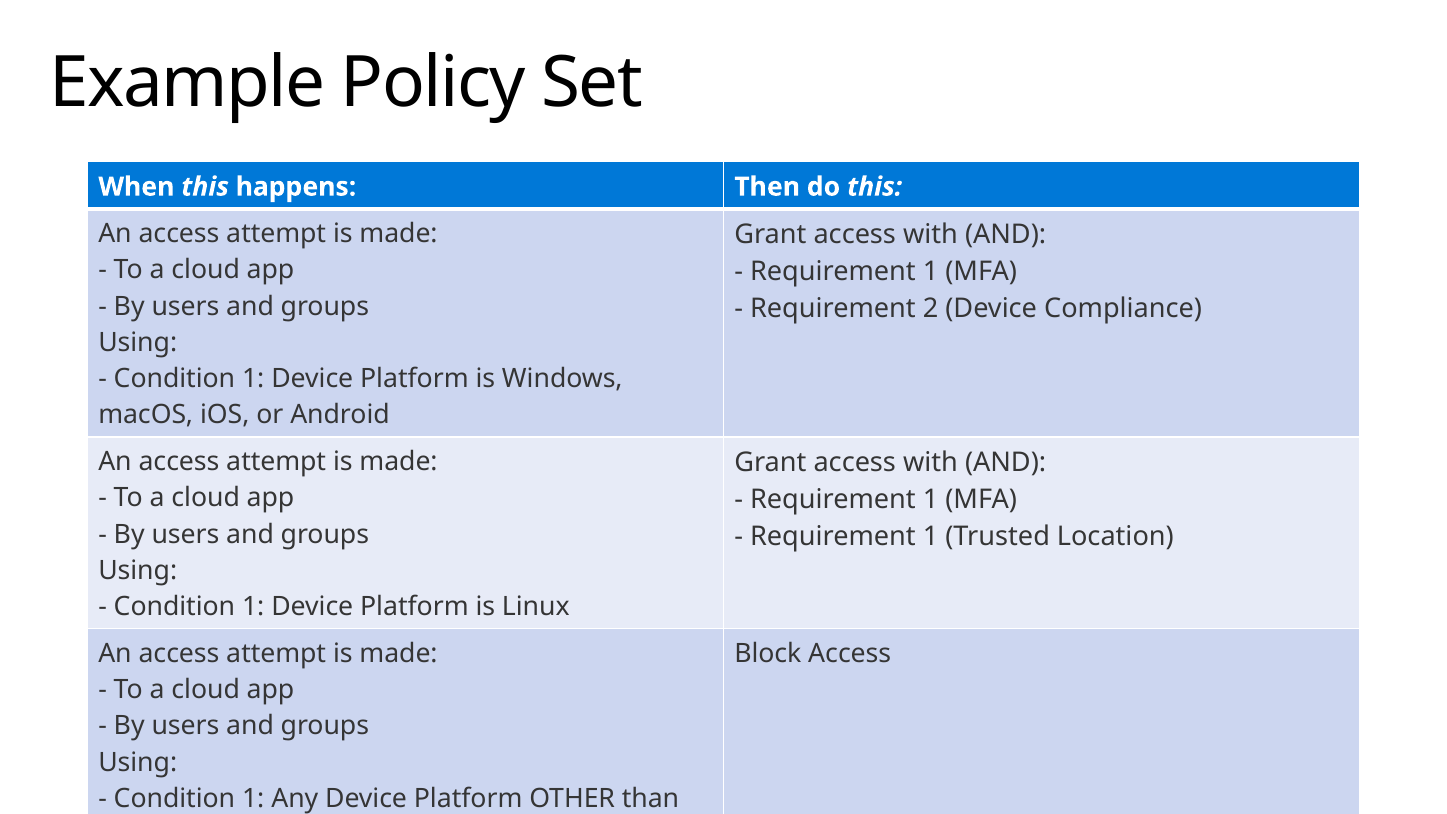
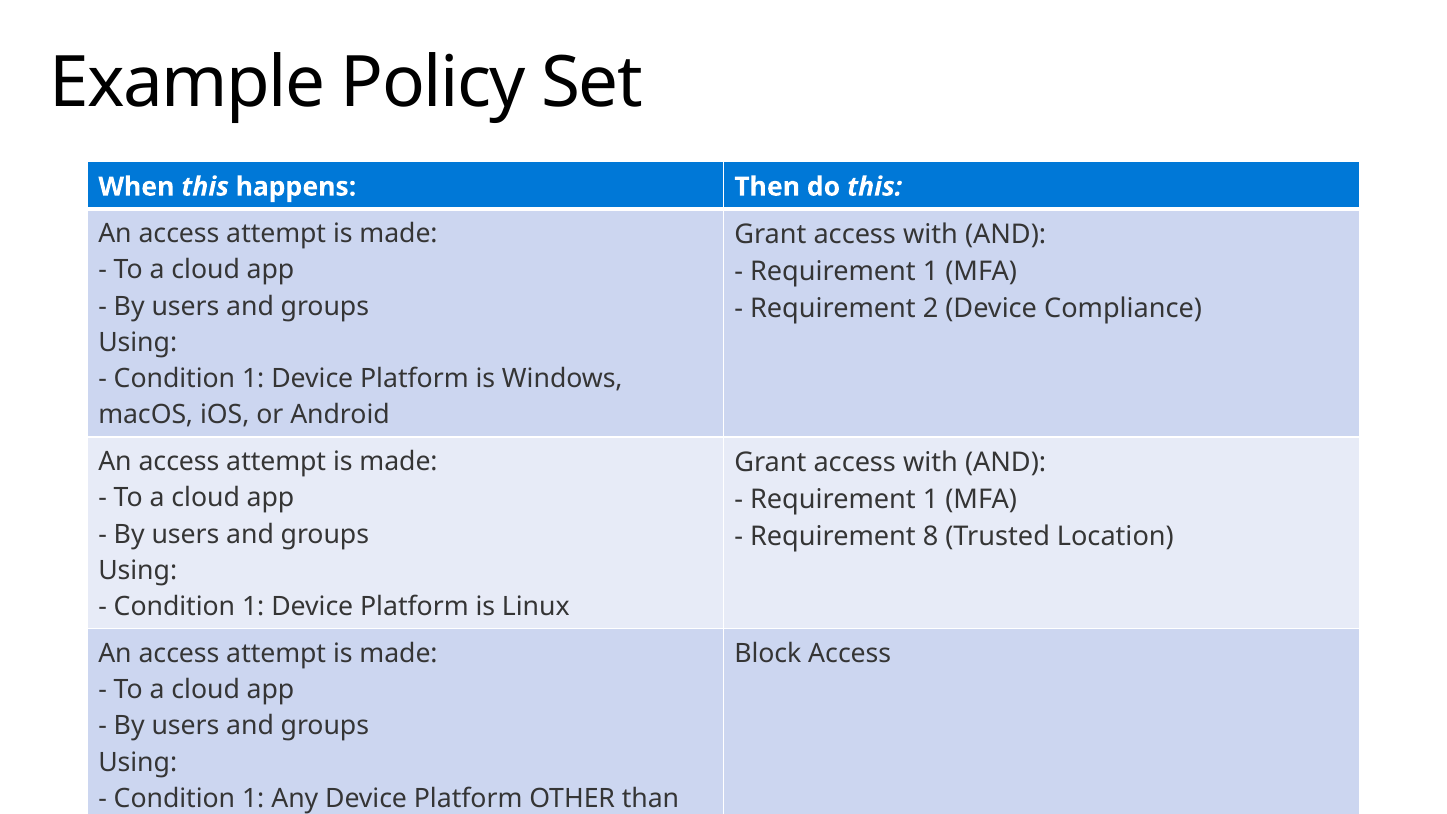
1 at (931, 536): 1 -> 8
